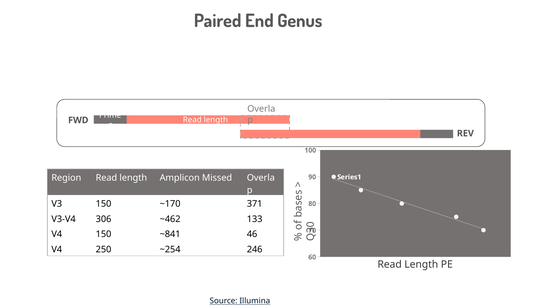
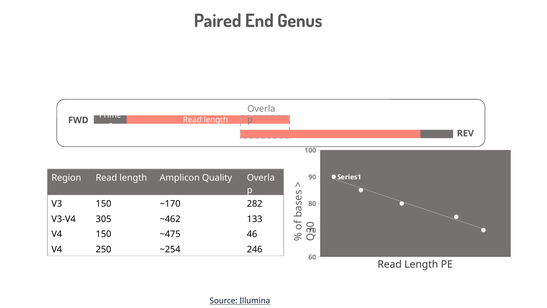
Missed: Missed -> Quality
371: 371 -> 282
306: 306 -> 305
~841: ~841 -> ~475
